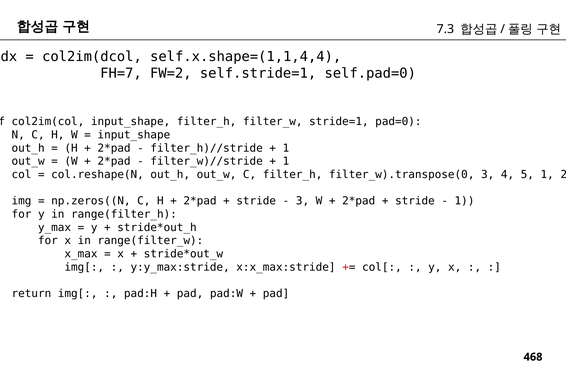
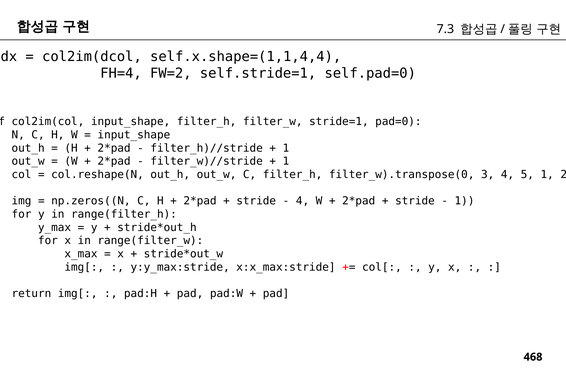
FH=7: FH=7 -> FH=4
3 at (303, 201): 3 -> 4
